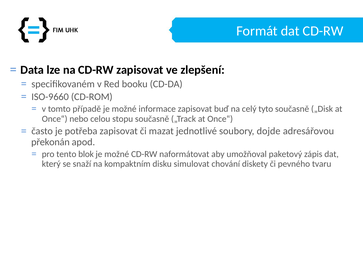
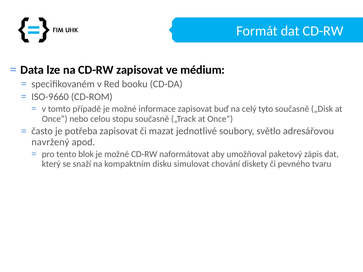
zlepšení: zlepšení -> médium
dojde: dojde -> světlo
překonán: překonán -> navržený
